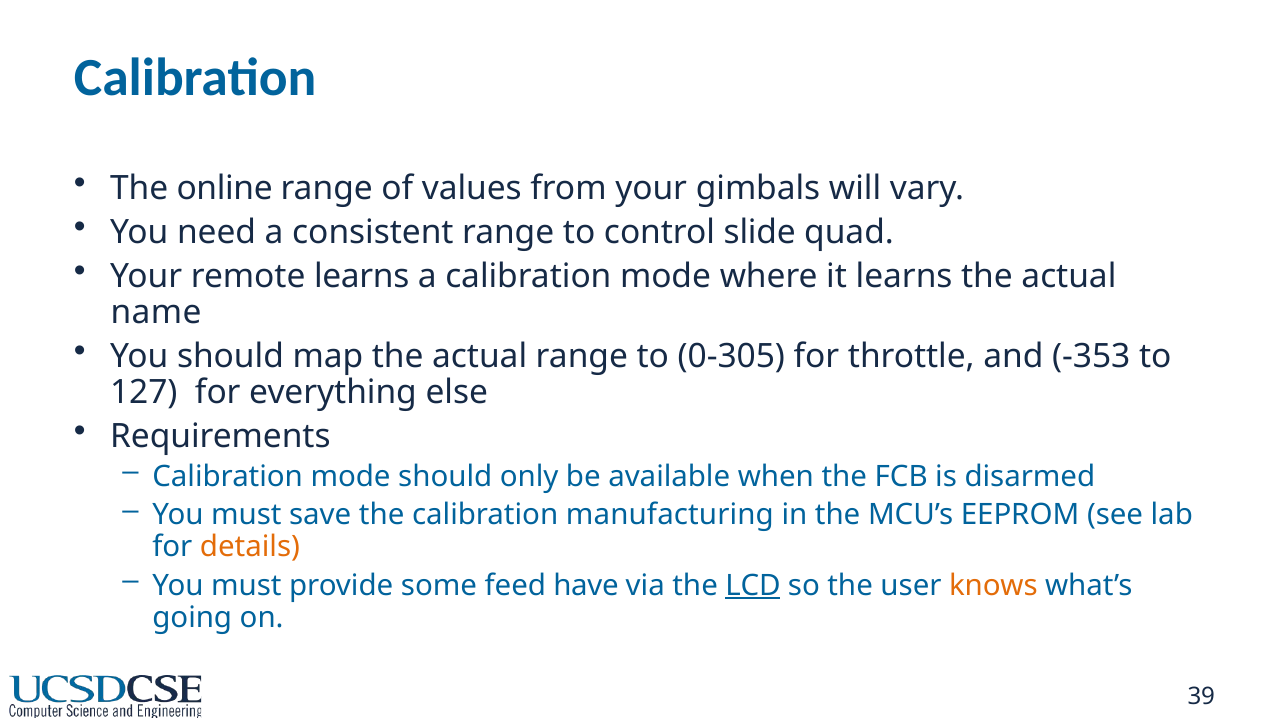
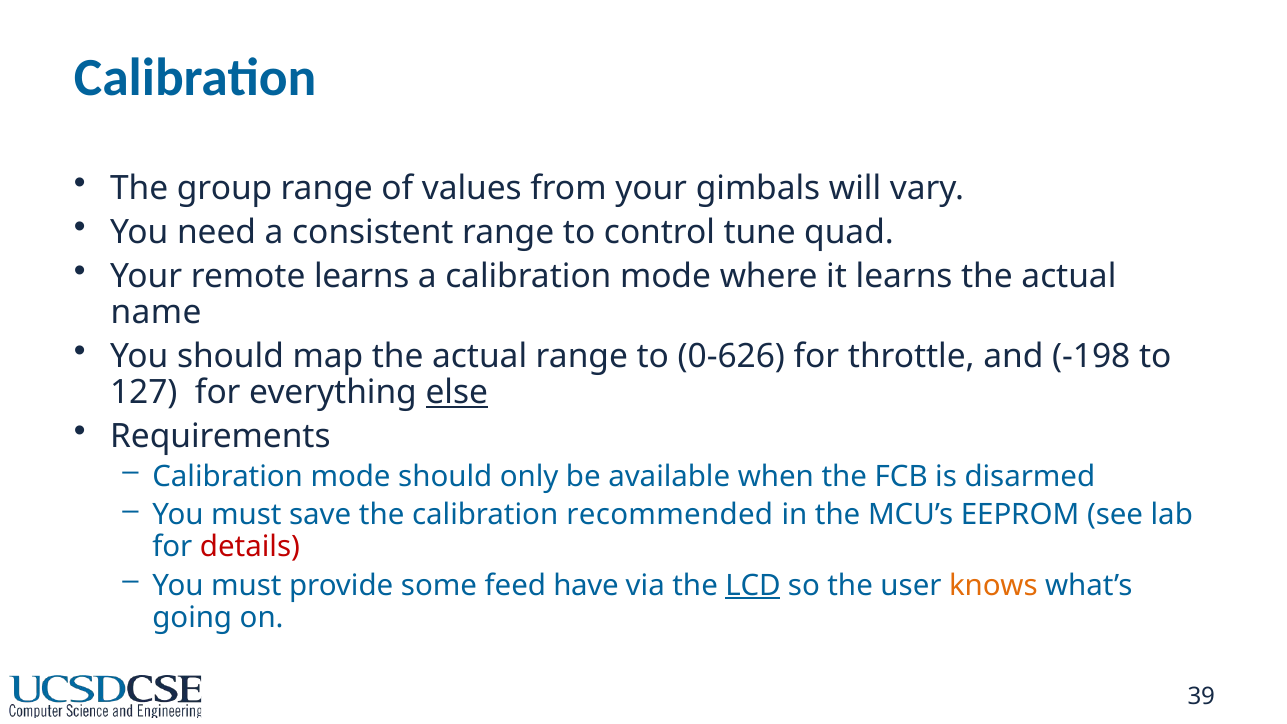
online: online -> group
slide: slide -> tune
0-305: 0-305 -> 0-626
-353: -353 -> -198
else underline: none -> present
manufacturing: manufacturing -> recommended
details colour: orange -> red
